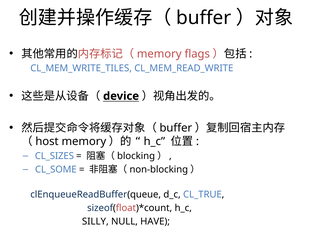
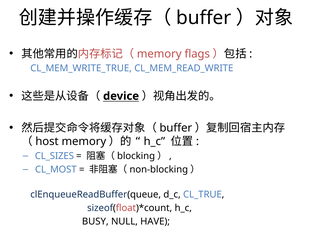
CL_MEM_WRITE_TILES: CL_MEM_WRITE_TILES -> CL_MEM_WRITE_TRUE
CL_SOME: CL_SOME -> CL_MOST
SILLY: SILLY -> BUSY
